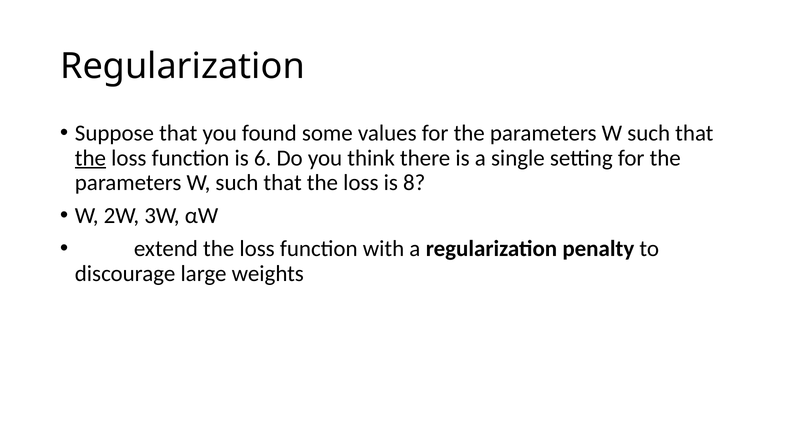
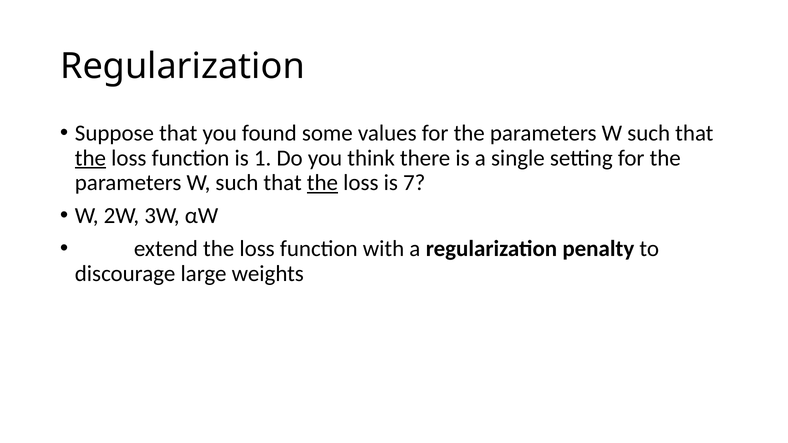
6: 6 -> 1
the at (322, 183) underline: none -> present
8: 8 -> 7
